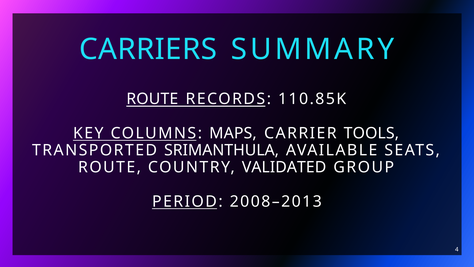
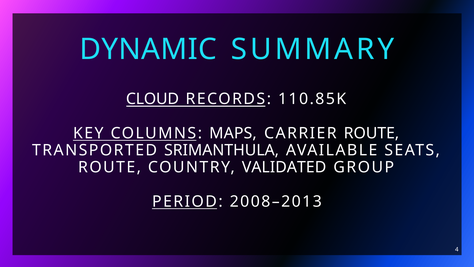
CARRIERS: CARRIERS -> DYNAMIC
ROUTE at (152, 99): ROUTE -> CLOUD
CARRIER TOOLS: TOOLS -> ROUTE
